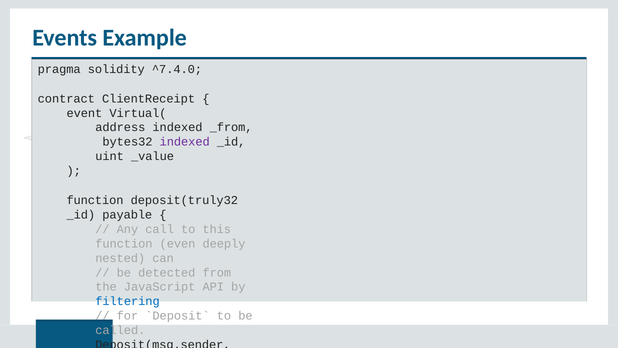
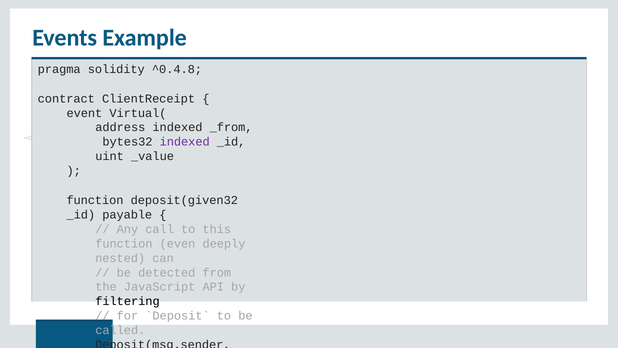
^7.4.0: ^7.4.0 -> ^0.4.8
deposit(truly32: deposit(truly32 -> deposit(given32
filtering colour: blue -> black
